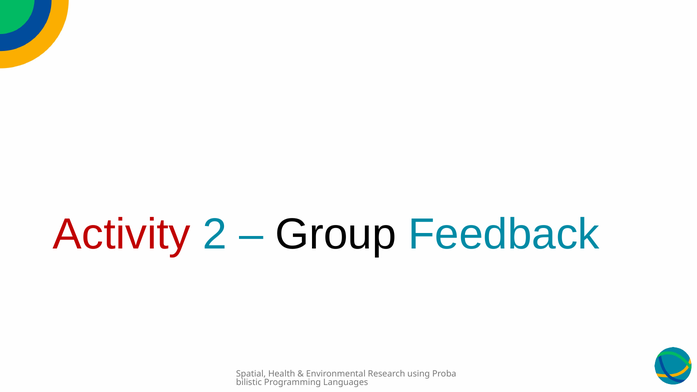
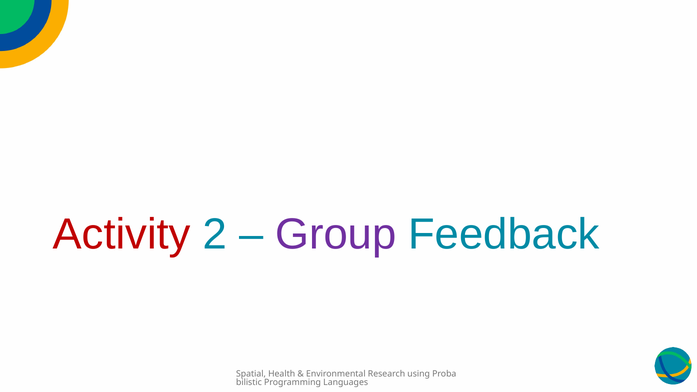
Group colour: black -> purple
